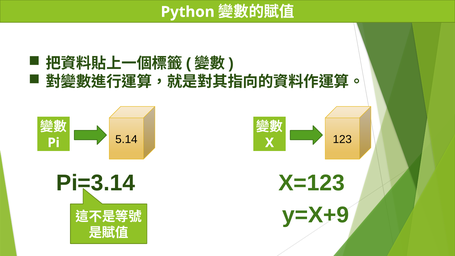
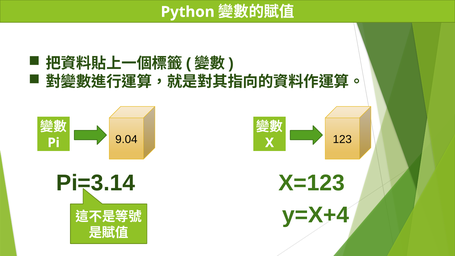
5.14: 5.14 -> 9.04
y=X+9: y=X+9 -> y=X+4
